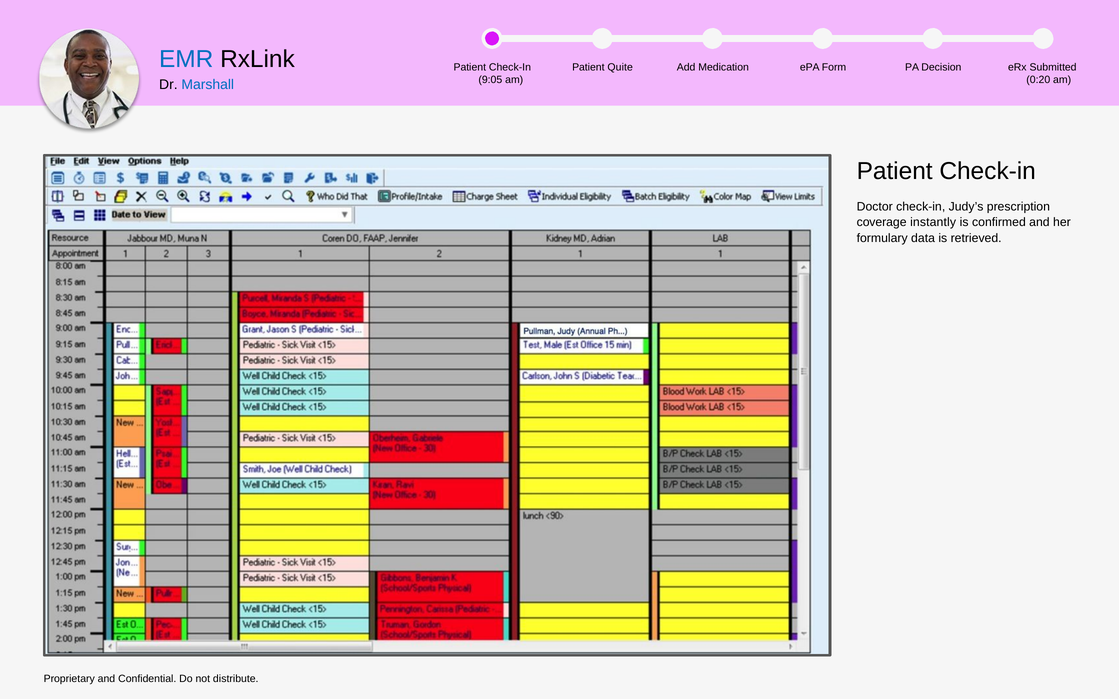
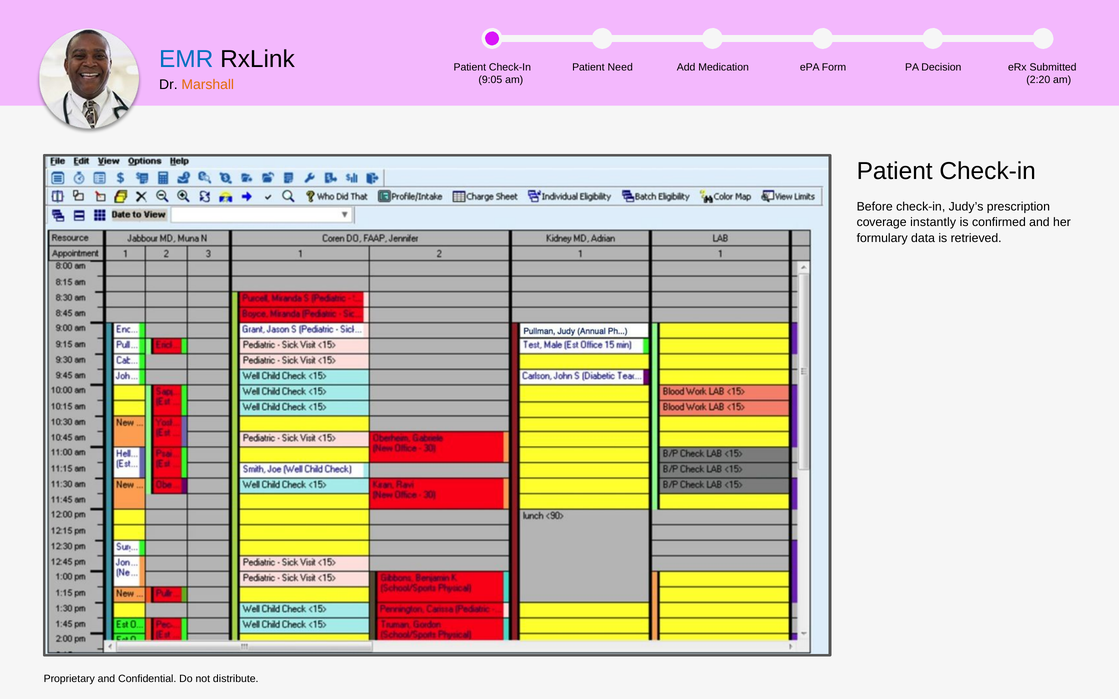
Quite: Quite -> Need
0:20: 0:20 -> 2:20
Marshall colour: blue -> orange
Doctor: Doctor -> Before
